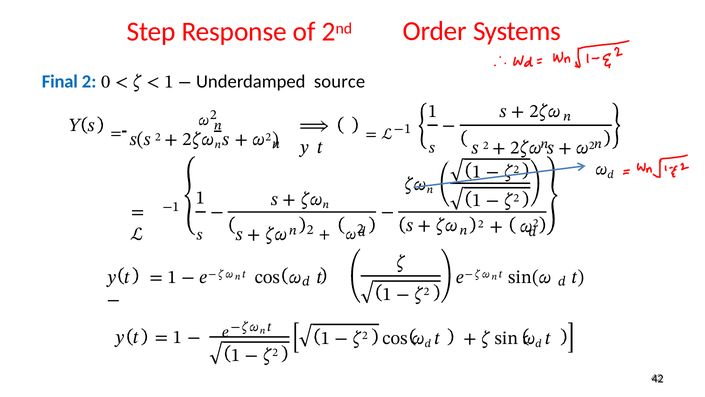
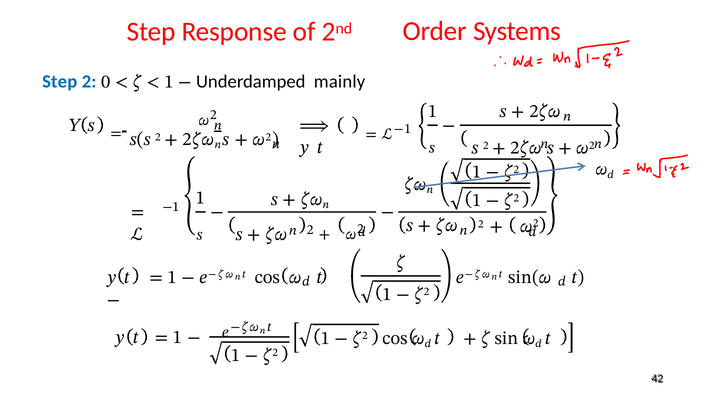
Final at (60, 81): Final -> Step
source: source -> mainly
